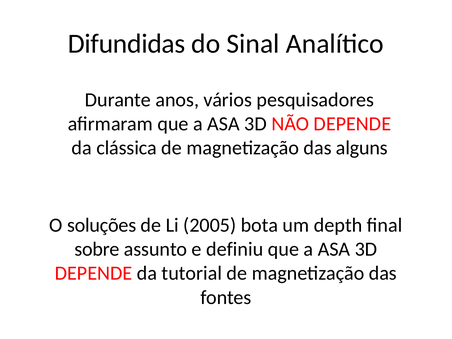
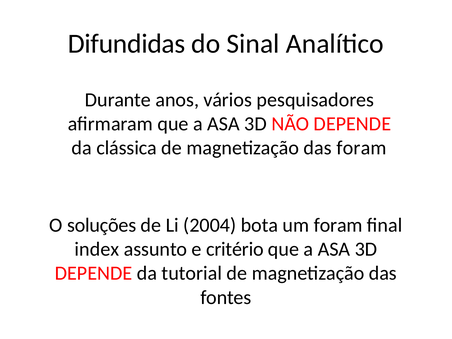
das alguns: alguns -> foram
2005: 2005 -> 2004
um depth: depth -> foram
sobre: sobre -> index
definiu: definiu -> critério
